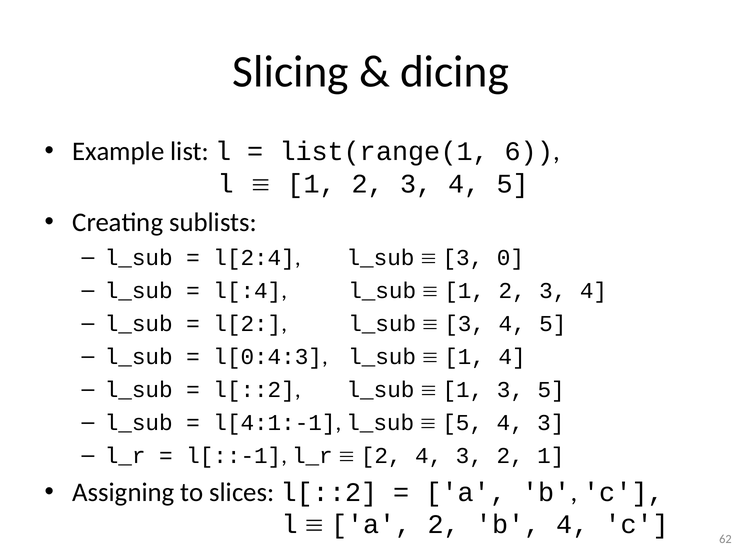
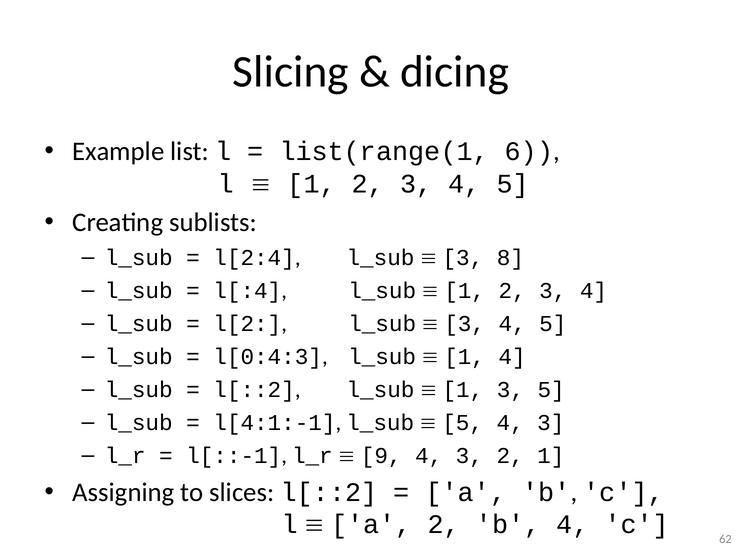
0: 0 -> 8
2 at (381, 455): 2 -> 9
